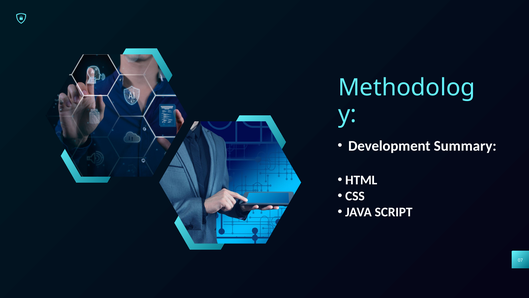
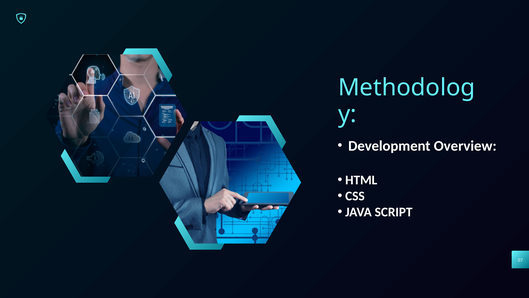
Summary: Summary -> Overview
